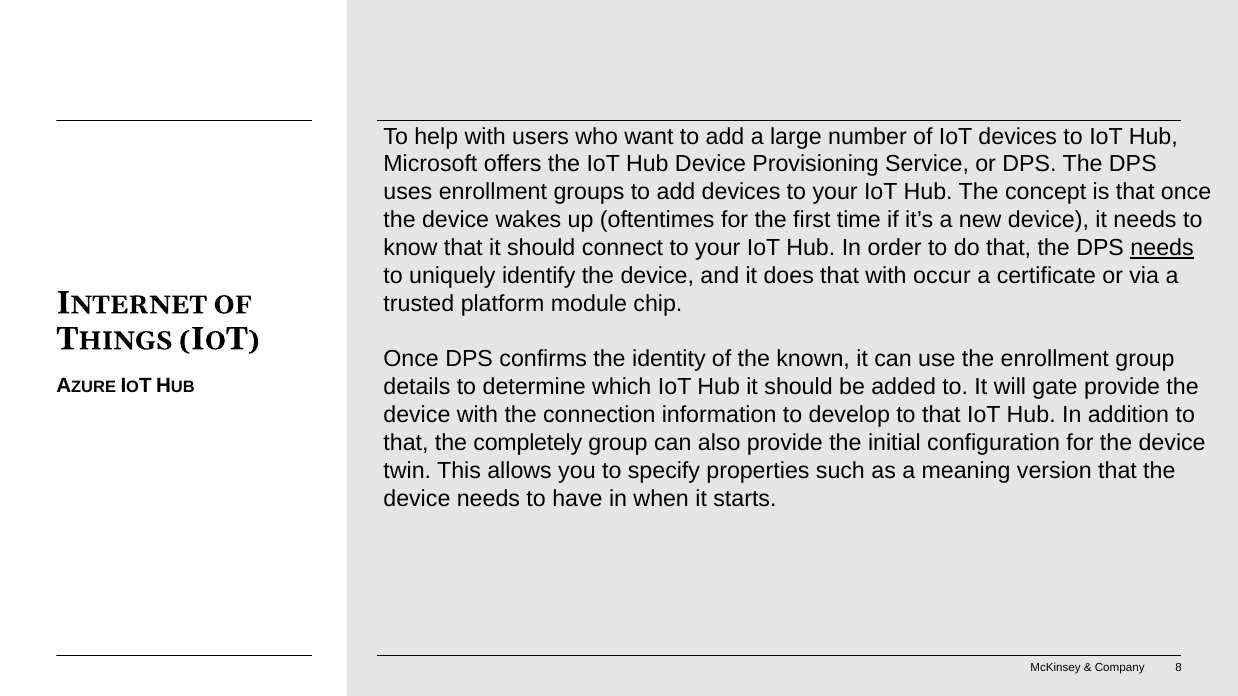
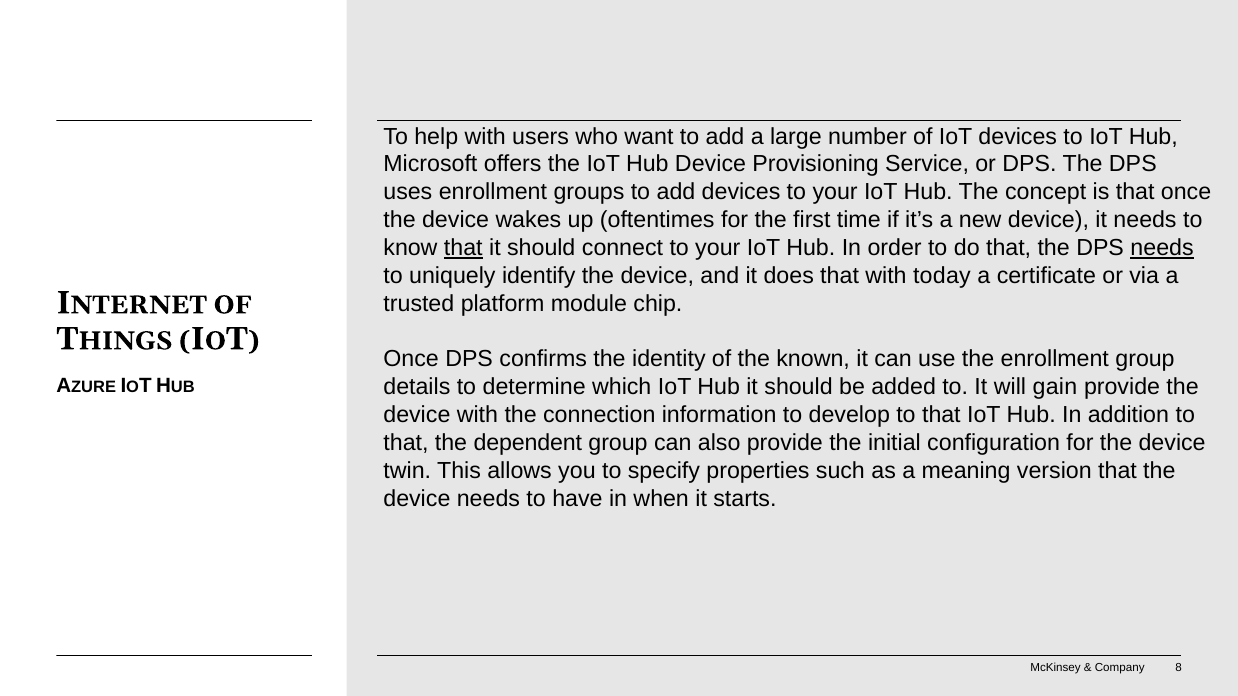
that at (463, 248) underline: none -> present
occur: occur -> today
gate: gate -> gain
completely: completely -> dependent
